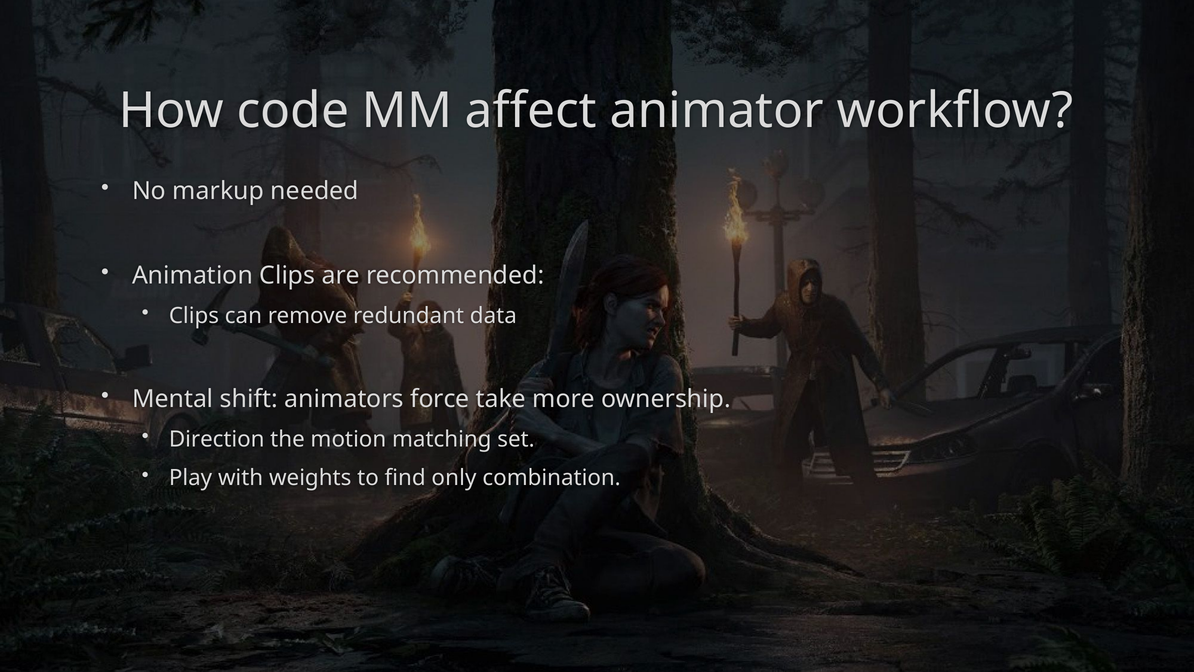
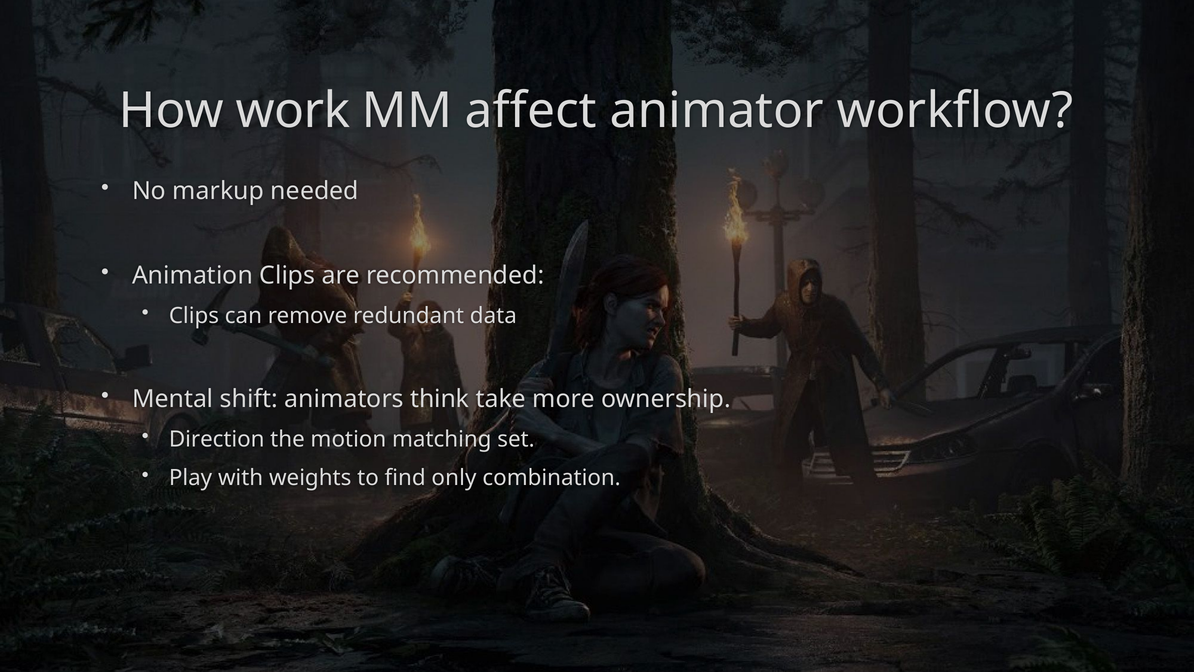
code: code -> work
force: force -> think
